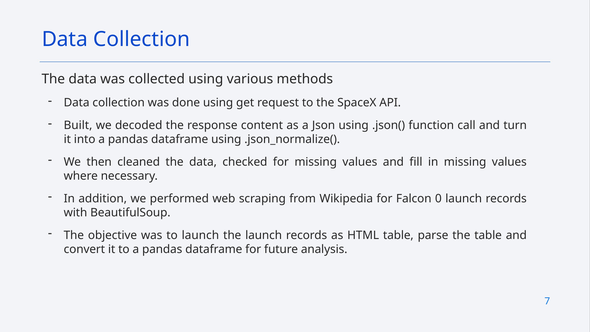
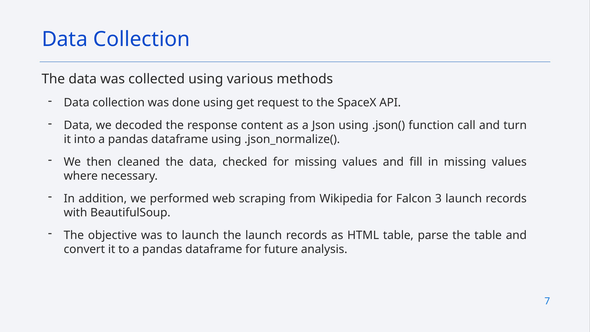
Built at (78, 125): Built -> Data
0: 0 -> 3
